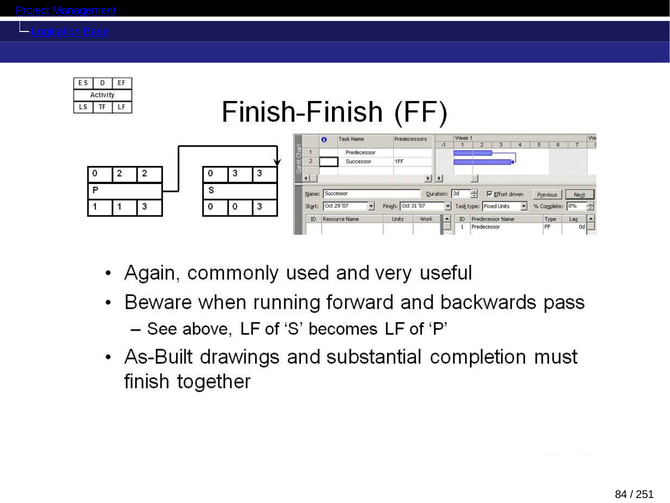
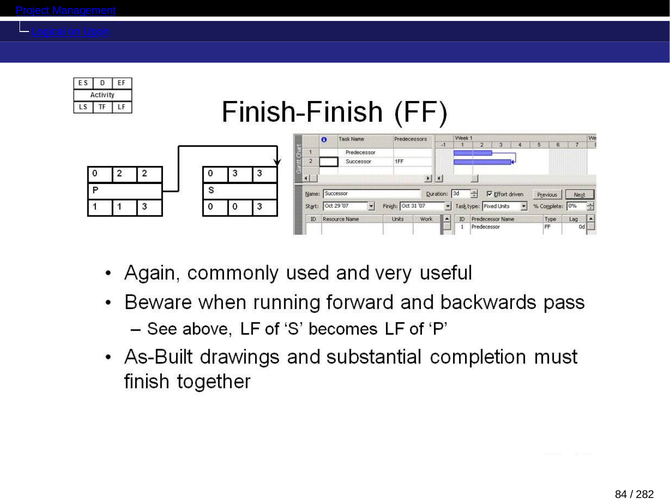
Base: Base -> Upon
251: 251 -> 282
